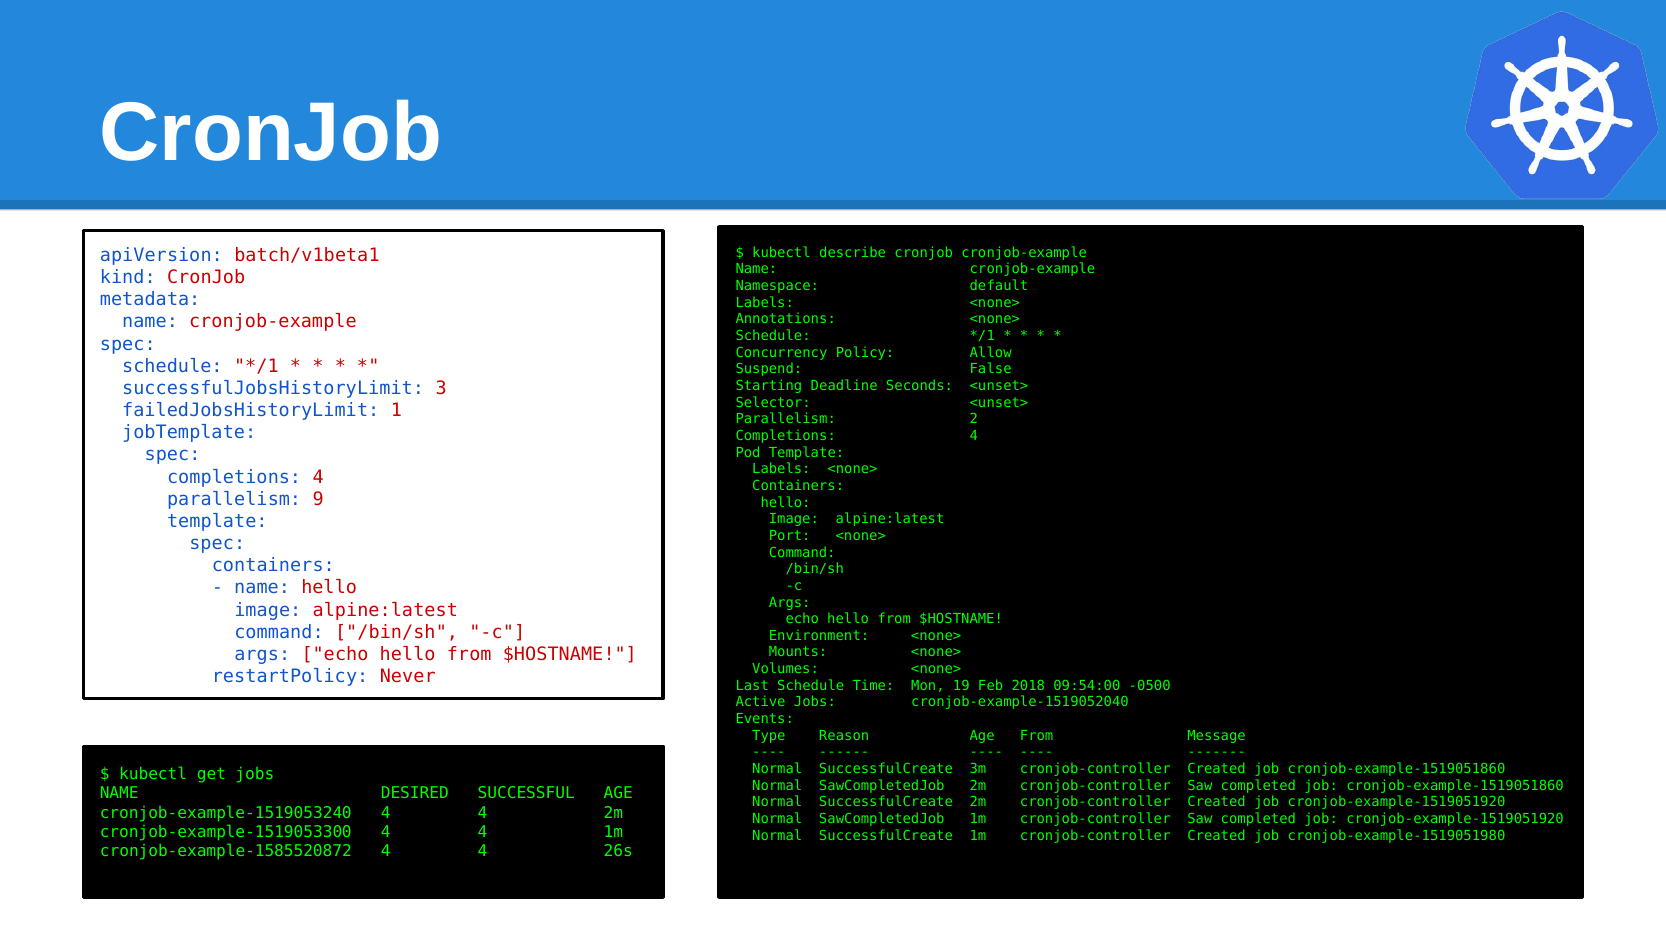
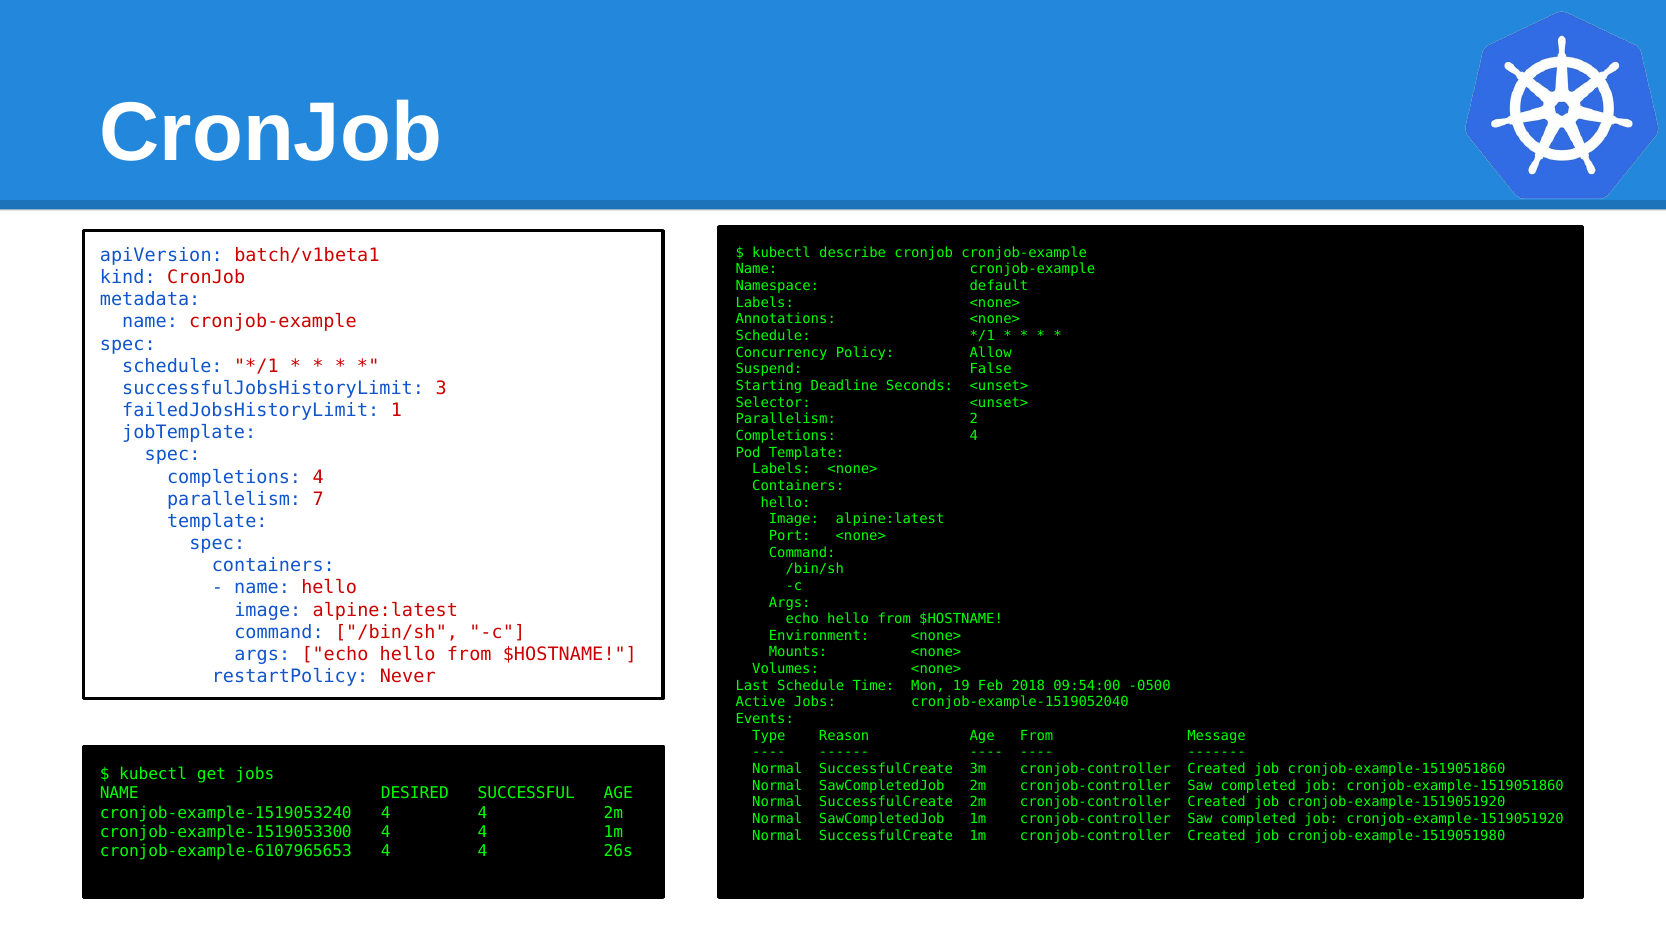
9: 9 -> 7
cronjob-example-1585520872: cronjob-example-1585520872 -> cronjob-example-6107965653
